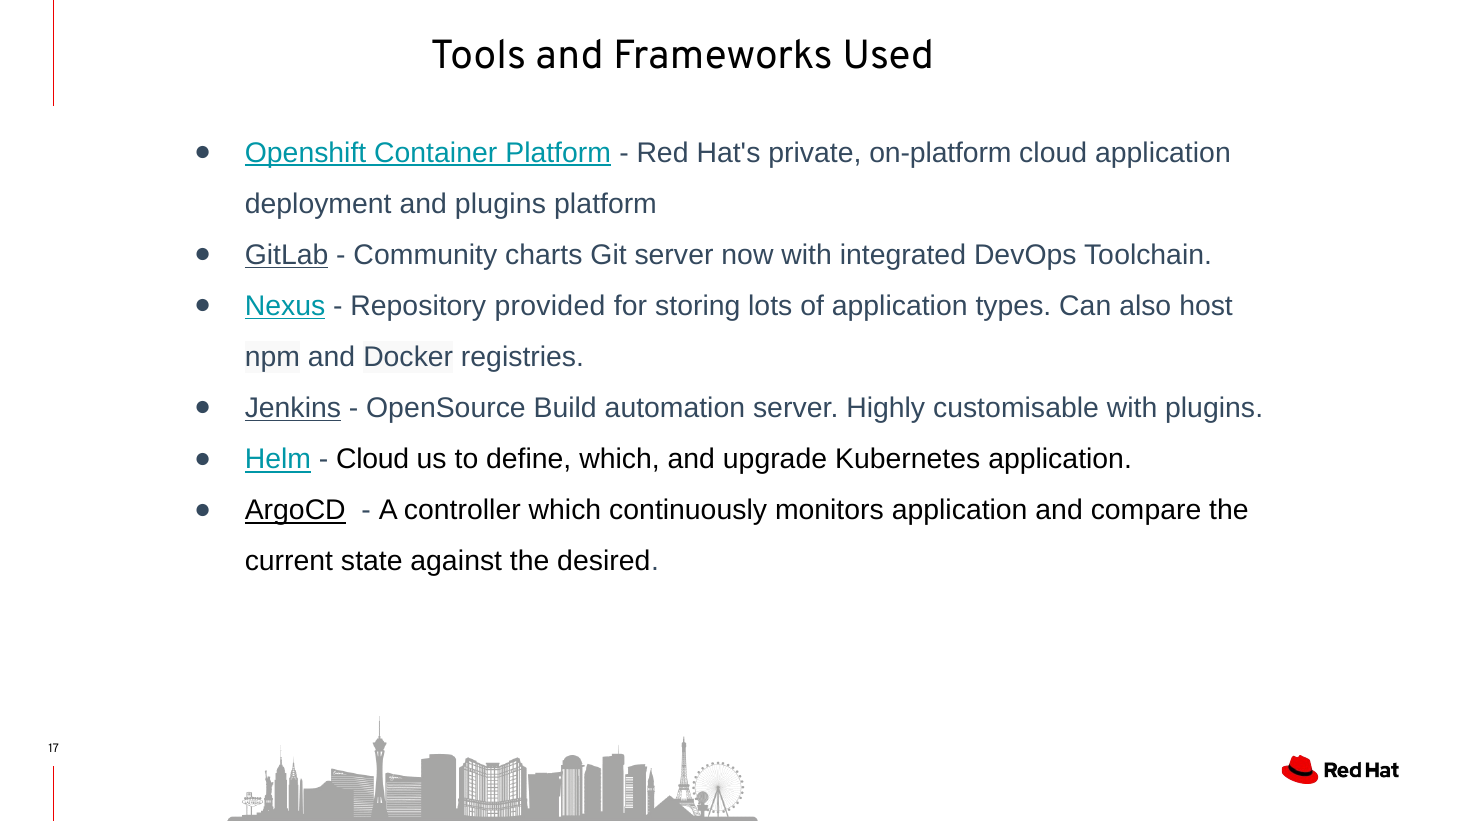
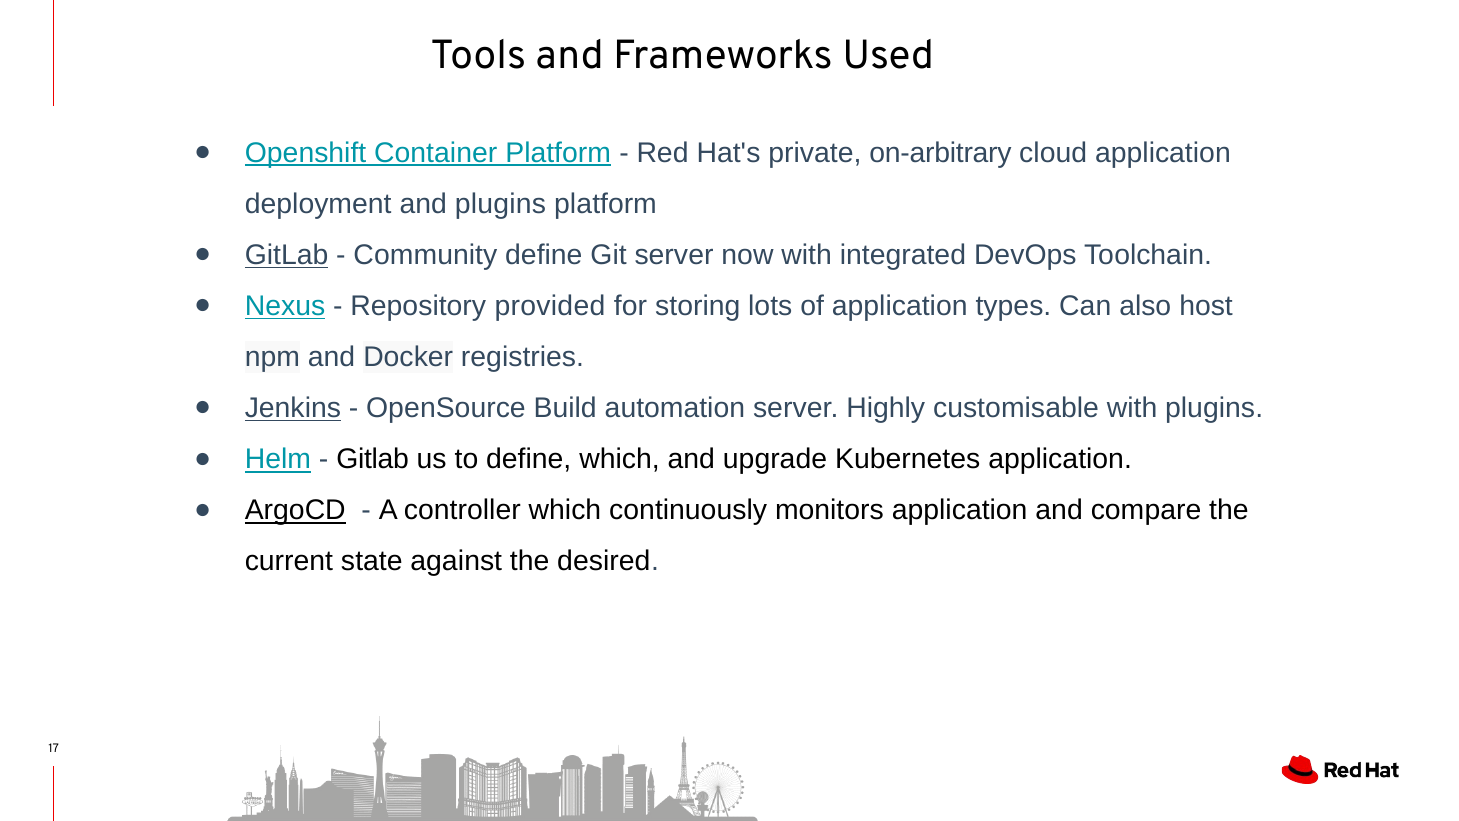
on-platform: on-platform -> on-arbitrary
Community charts: charts -> define
Cloud at (373, 459): Cloud -> Gitlab
